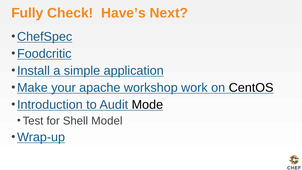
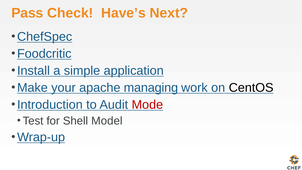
Fully: Fully -> Pass
workshop: workshop -> managing
Mode colour: black -> red
